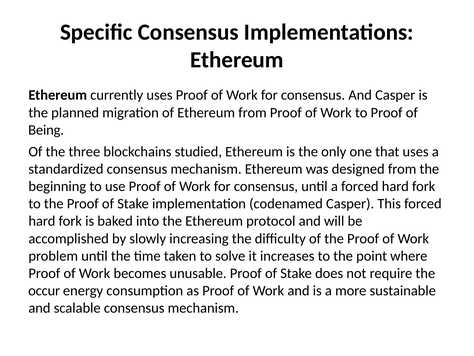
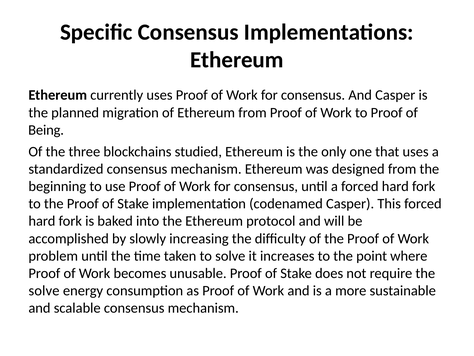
occur at (44, 290): occur -> solve
